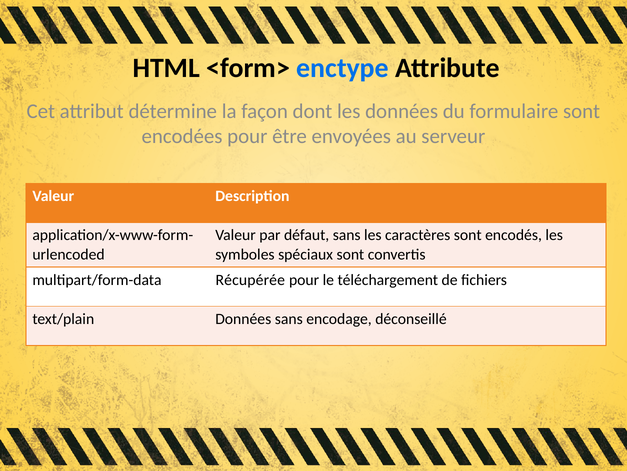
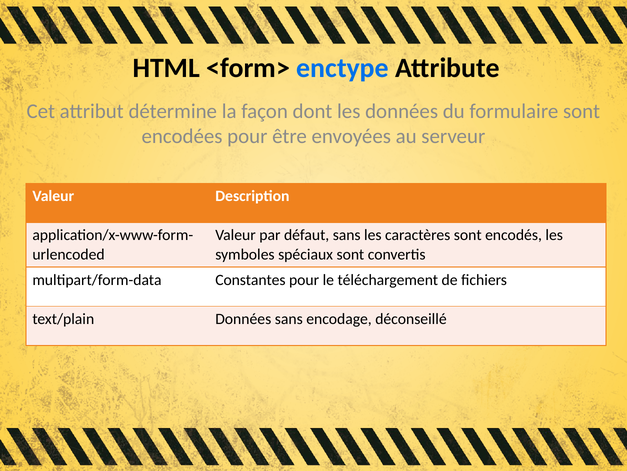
Récupérée: Récupérée -> Constantes
